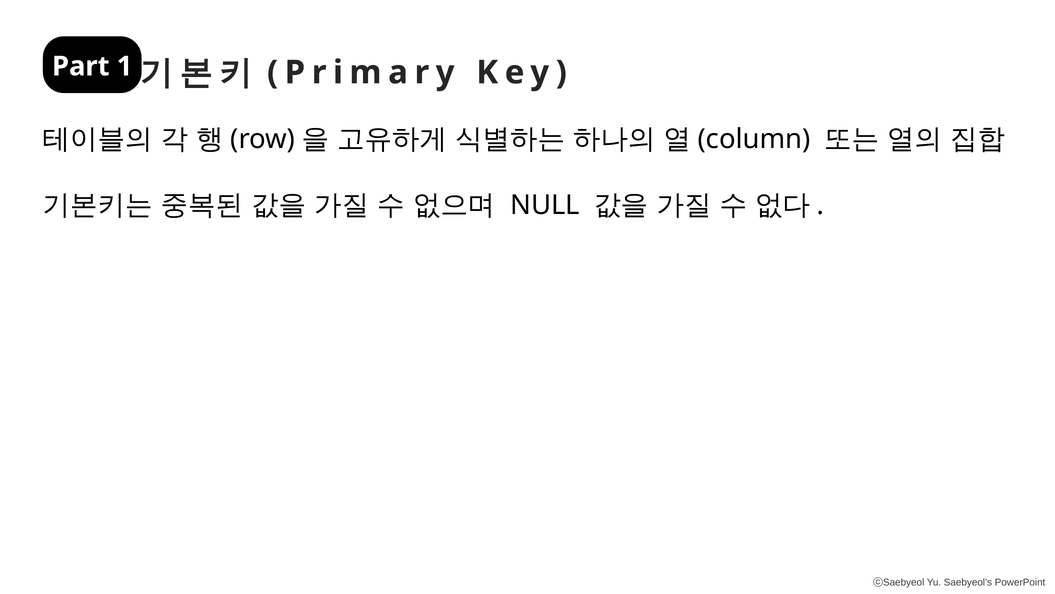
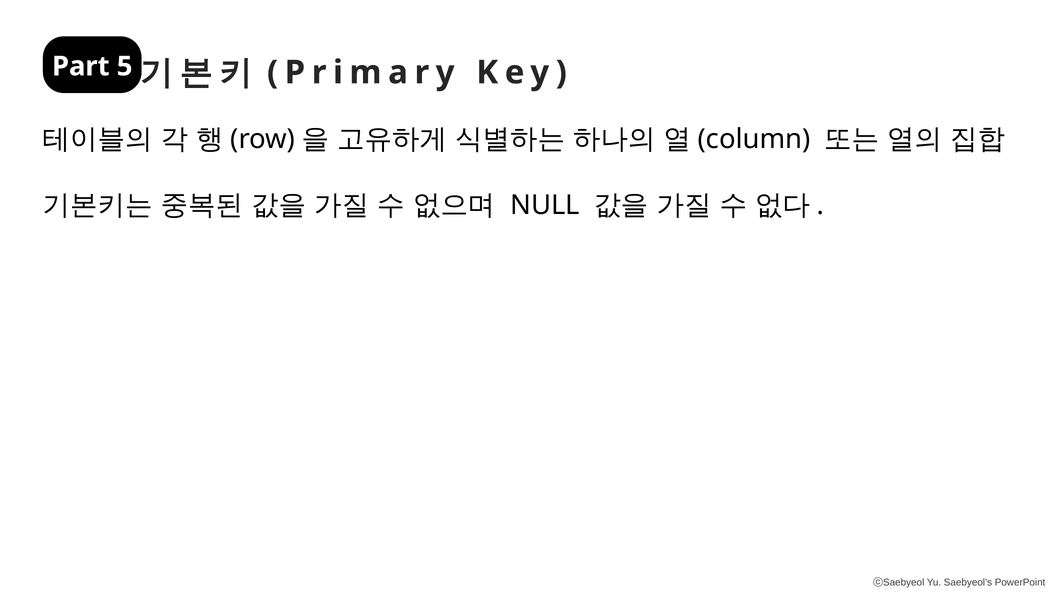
1: 1 -> 5
